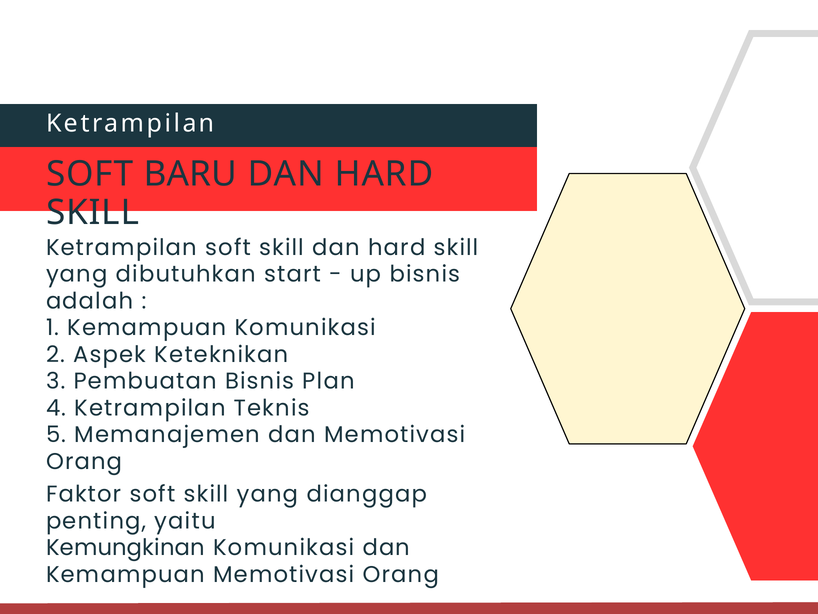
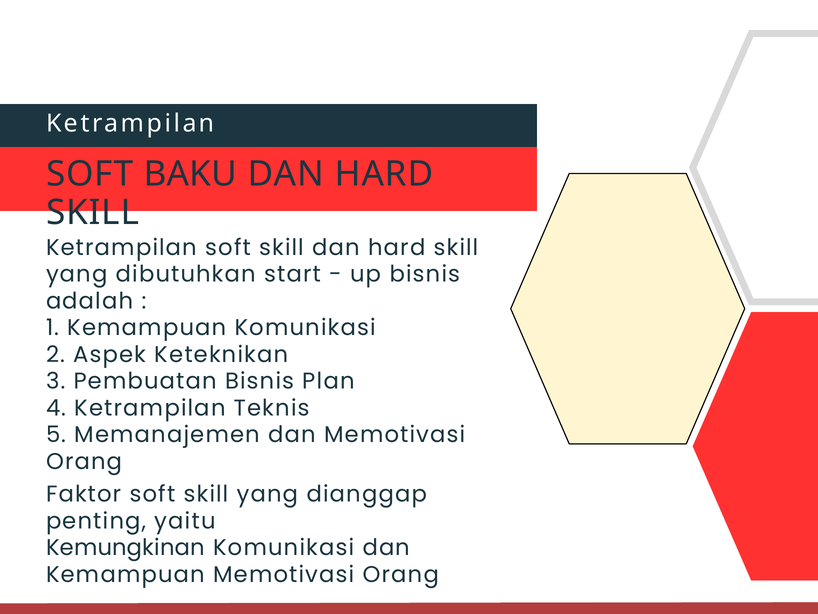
BARU: BARU -> BAKU
